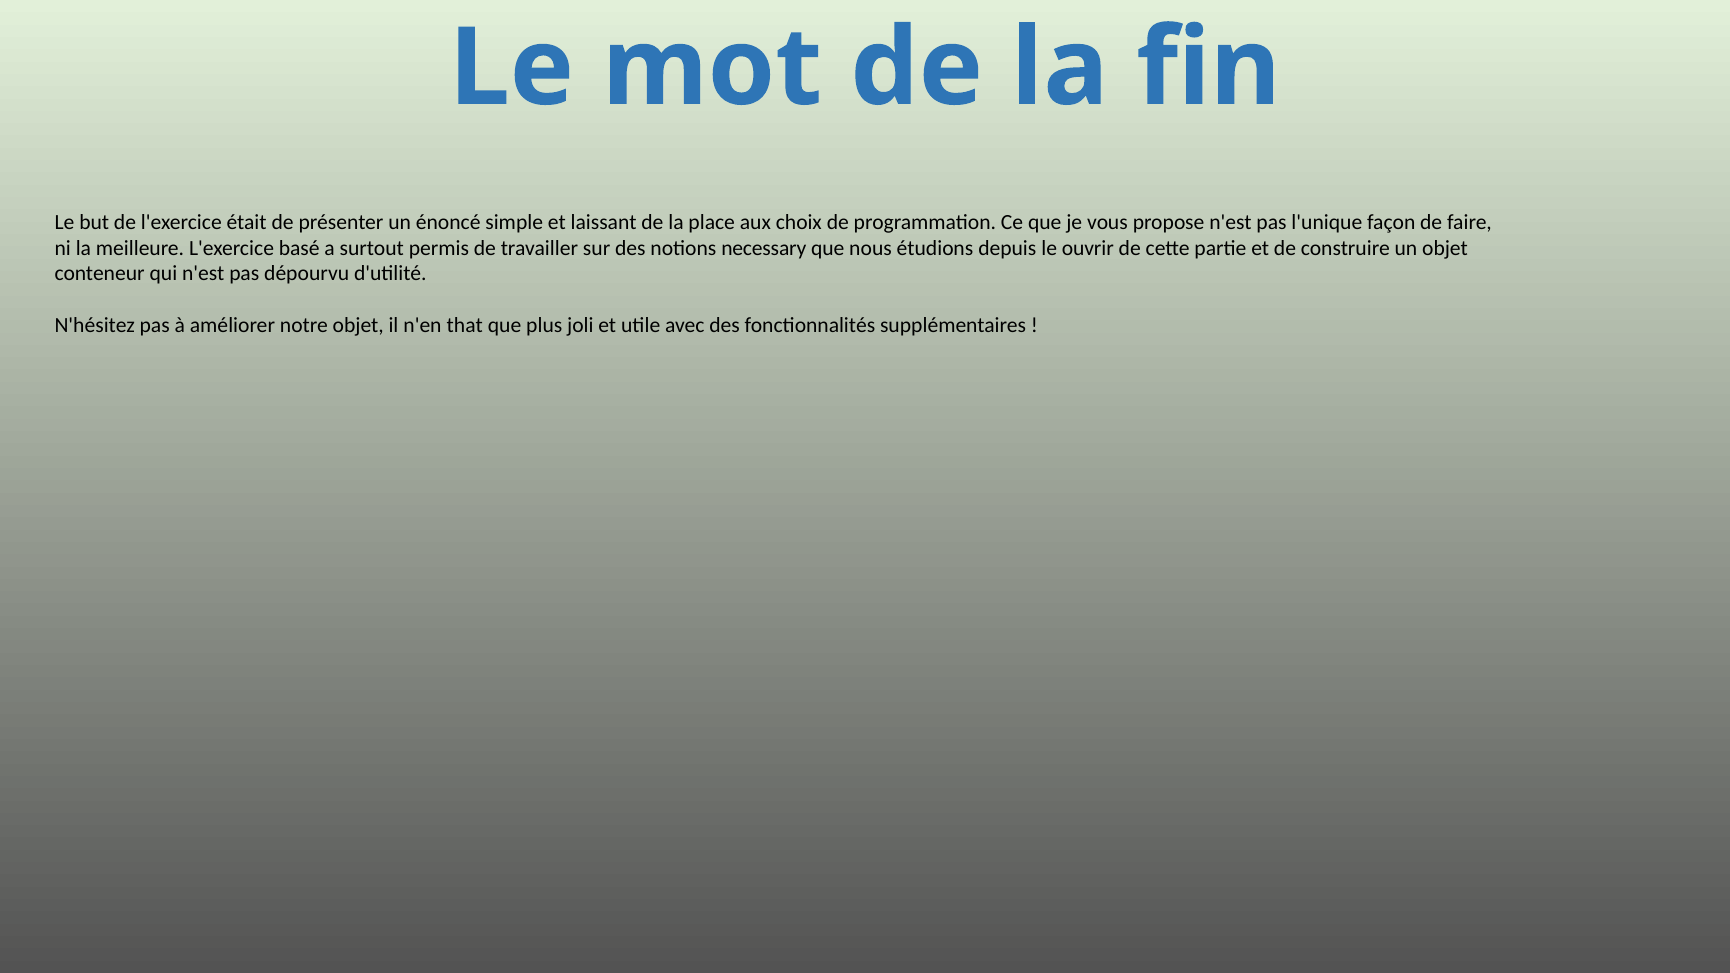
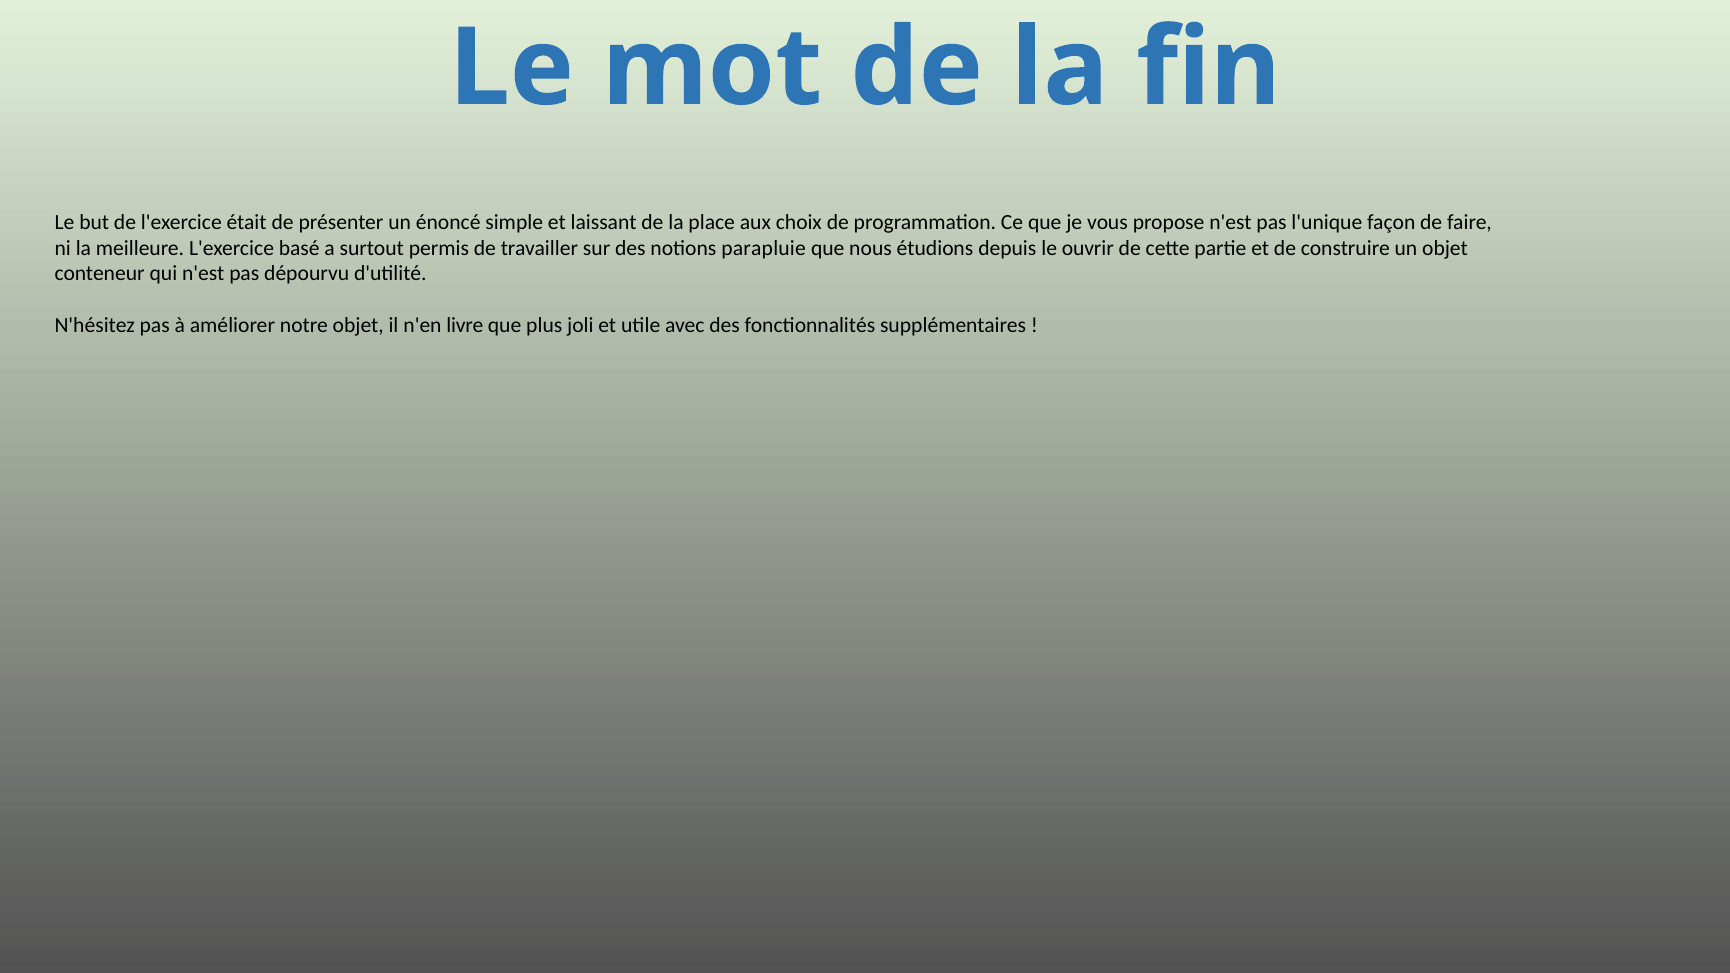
necessary: necessary -> parapluie
that: that -> livre
